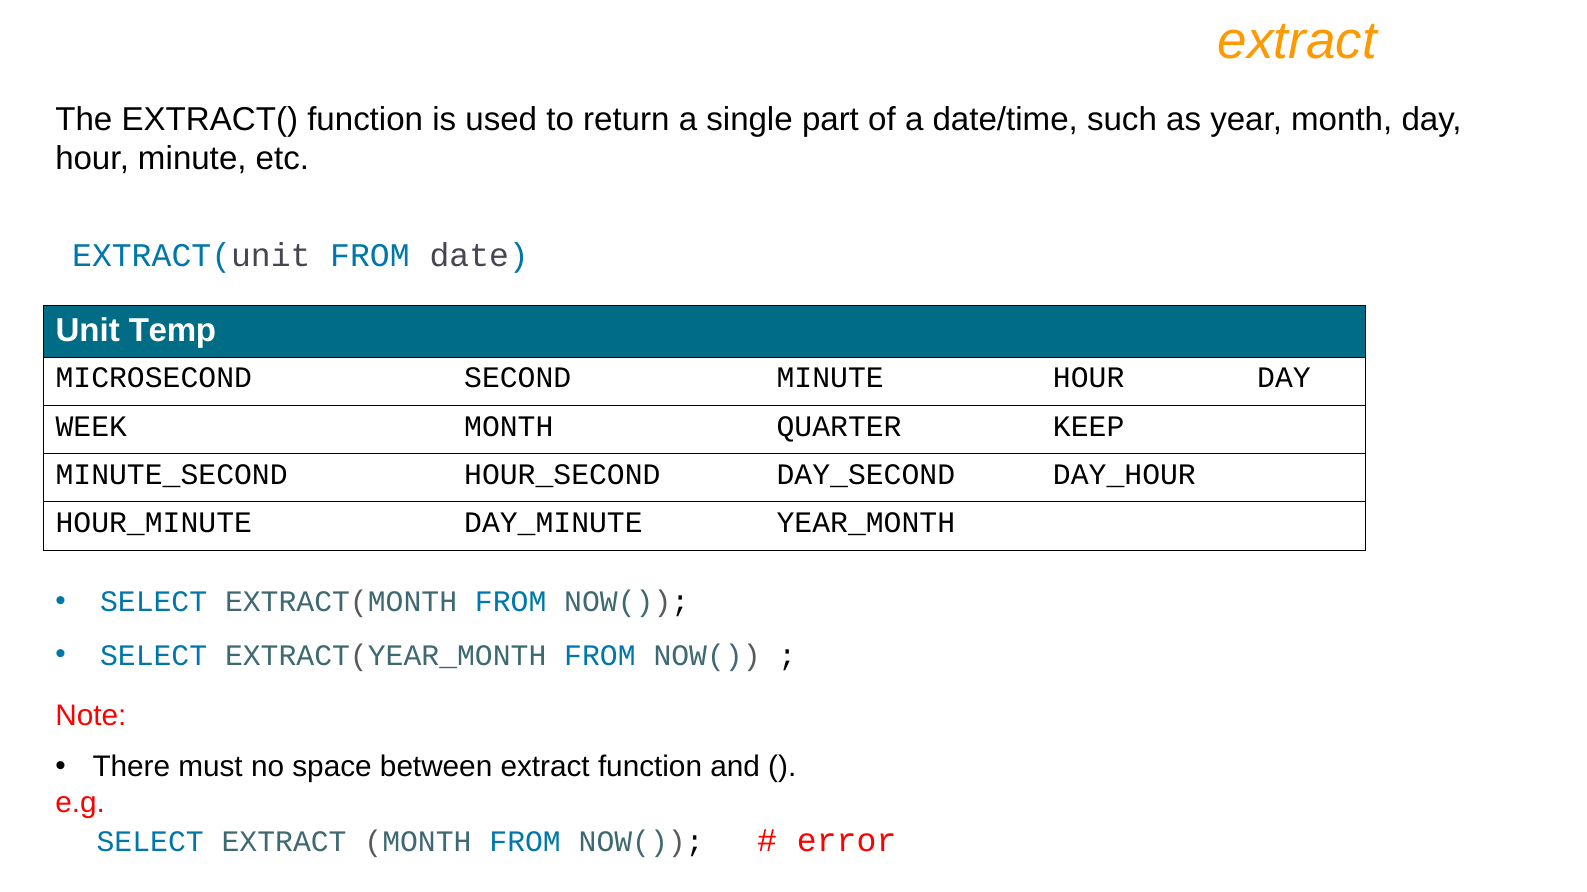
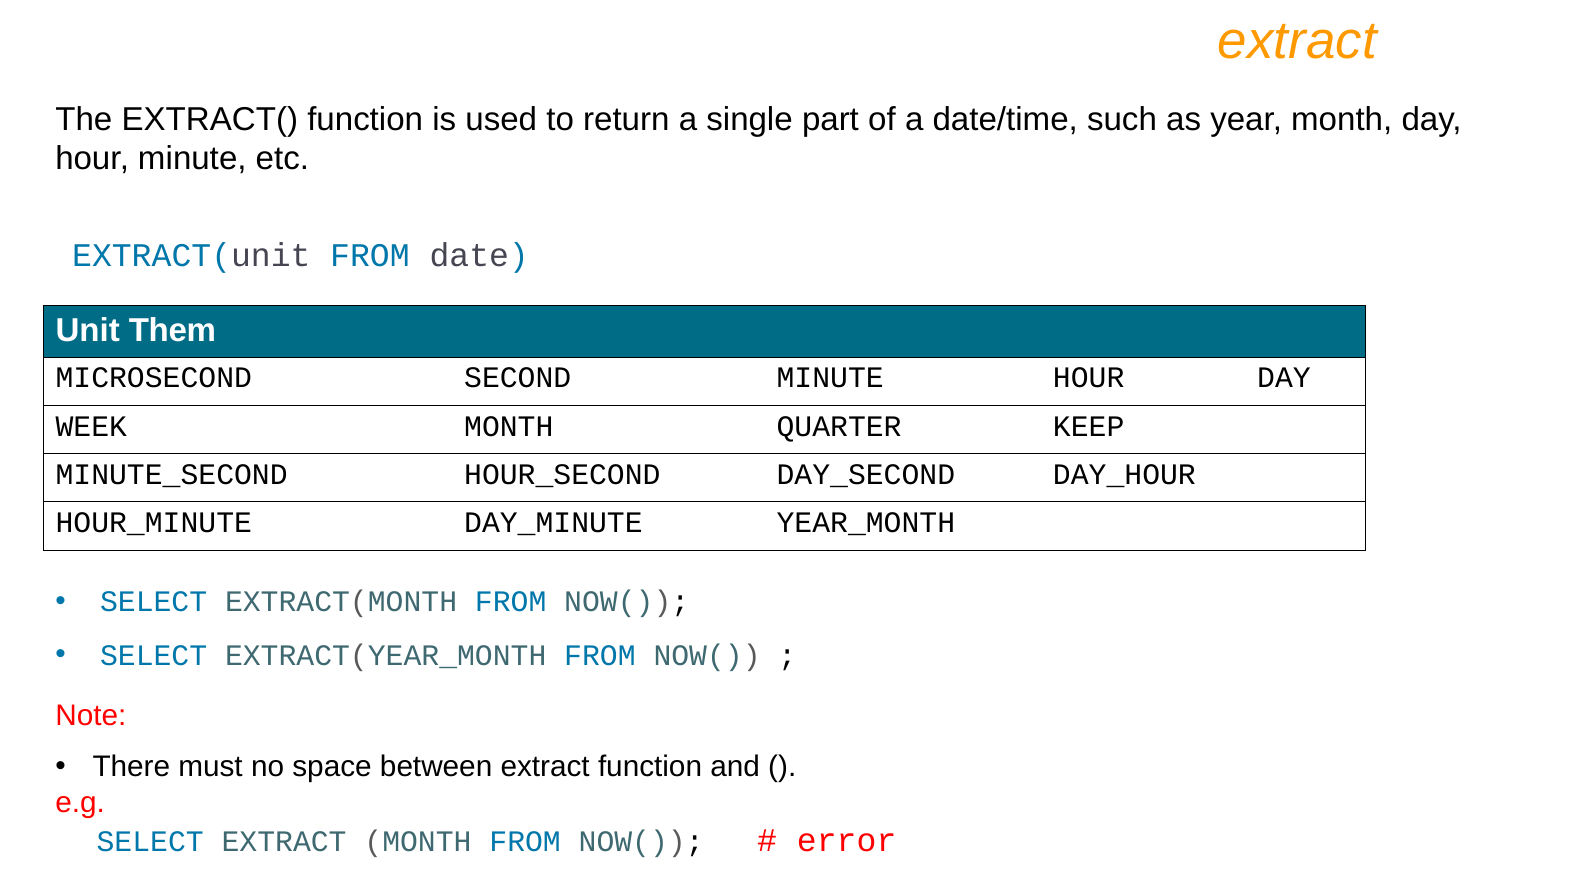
Temp: Temp -> Them
